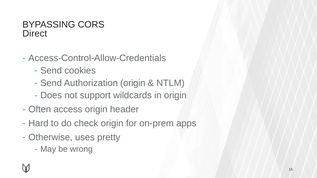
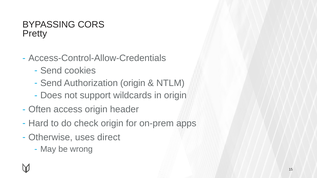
Direct: Direct -> Pretty
pretty: pretty -> direct
